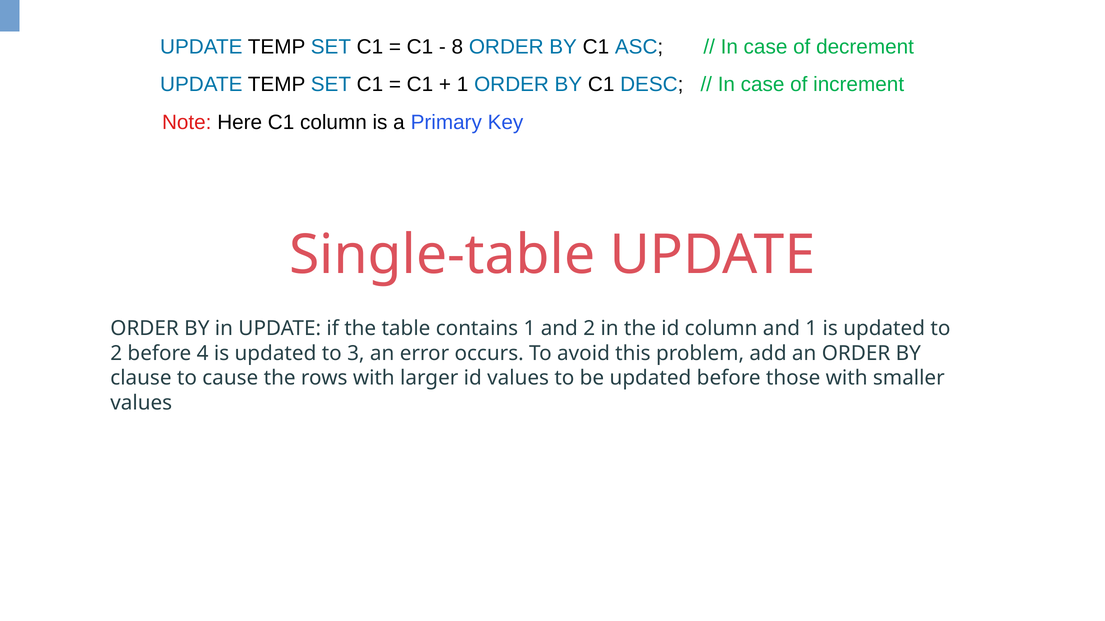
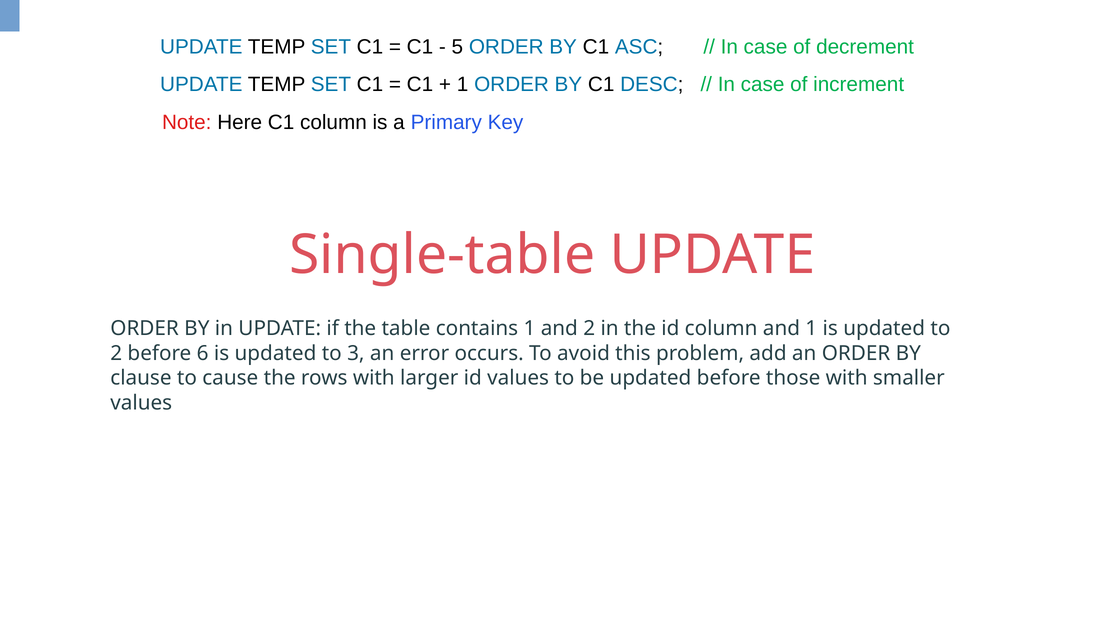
8: 8 -> 5
4: 4 -> 6
